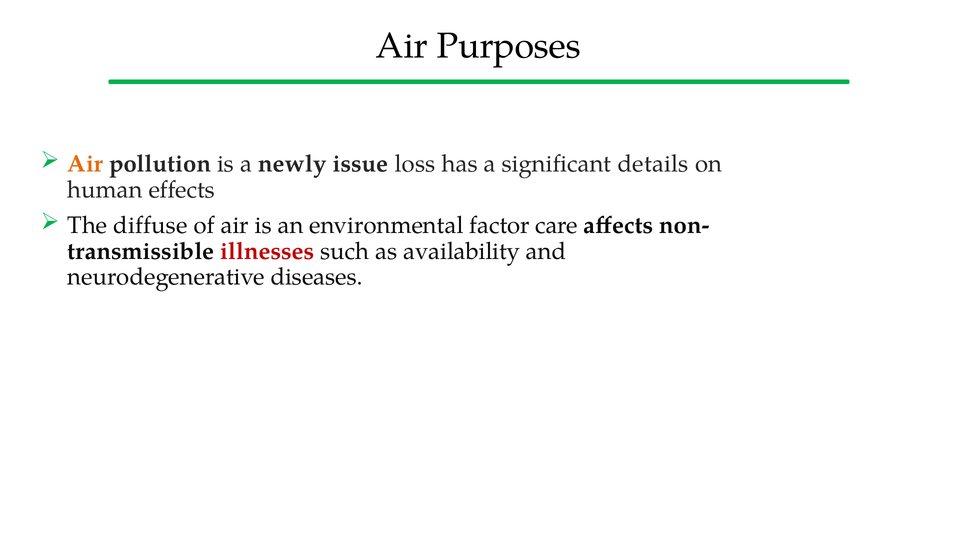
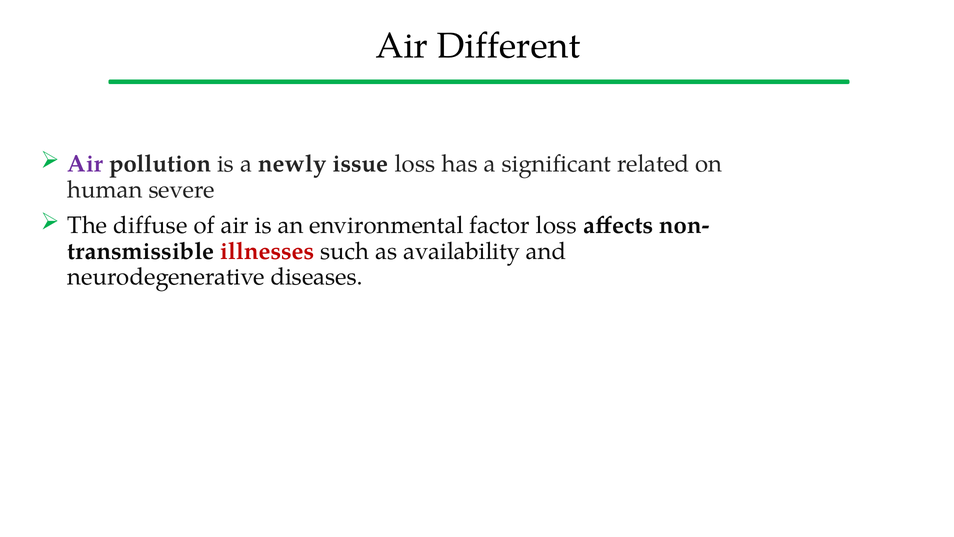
Purposes: Purposes -> Different
Air at (85, 164) colour: orange -> purple
details: details -> related
effects: effects -> severe
factor care: care -> loss
